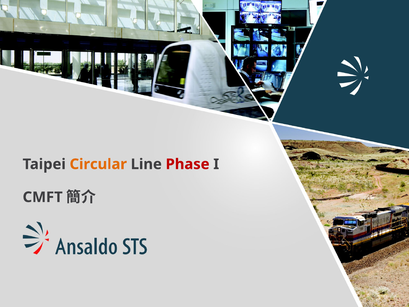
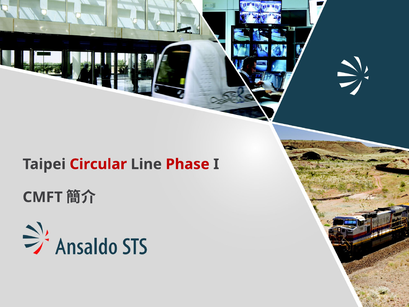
Circular colour: orange -> red
